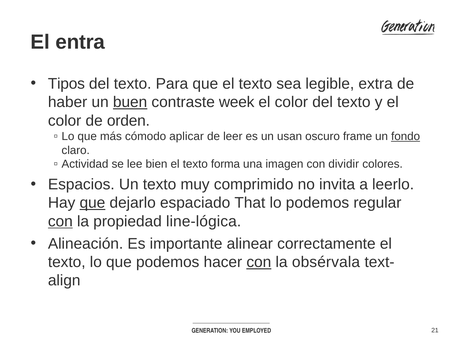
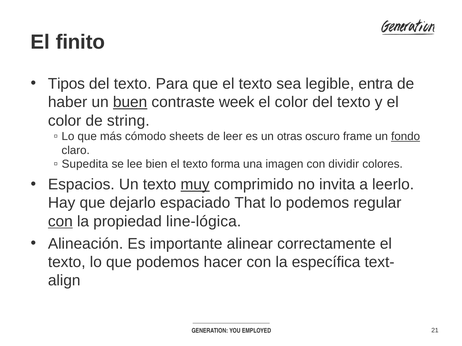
entra: entra -> finito
extra: extra -> entra
orden: orden -> string
aplicar: aplicar -> sheets
usan: usan -> otras
Actividad: Actividad -> Supedita
muy underline: none -> present
que at (92, 203) underline: present -> none
con at (259, 262) underline: present -> none
obsérvala: obsérvala -> específica
